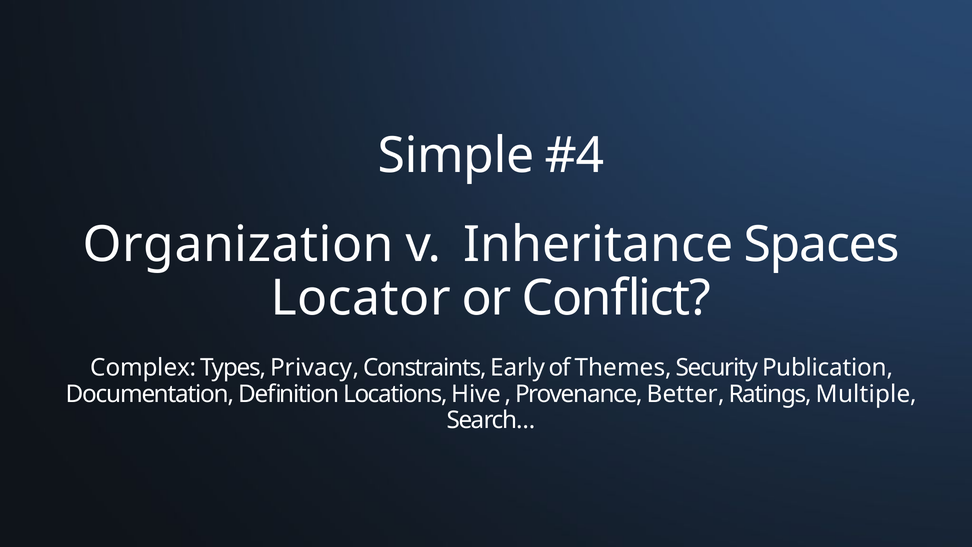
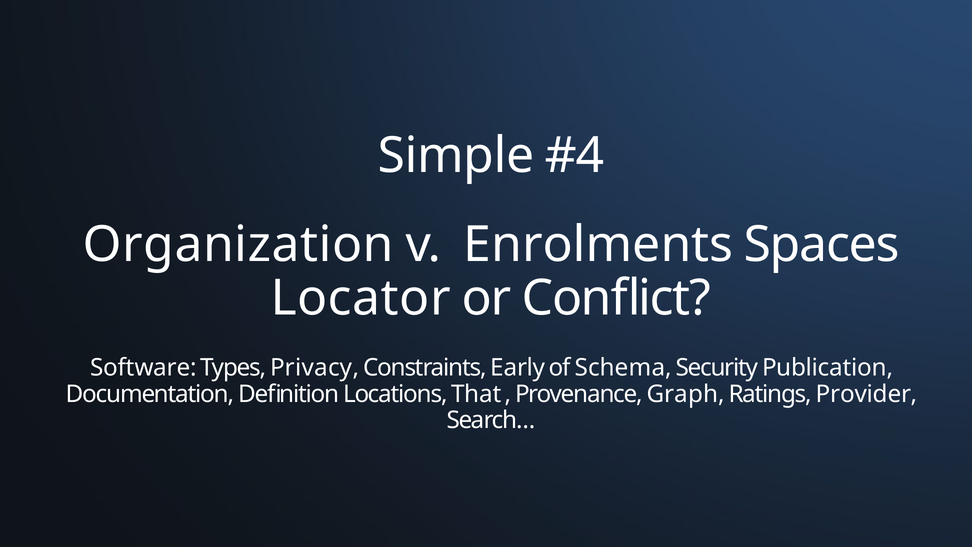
Inheritance: Inheritance -> Enrolments
Complex: Complex -> Software
Themes: Themes -> Schema
Hive: Hive -> That
Better: Better -> Graph
Multiple: Multiple -> Provider
